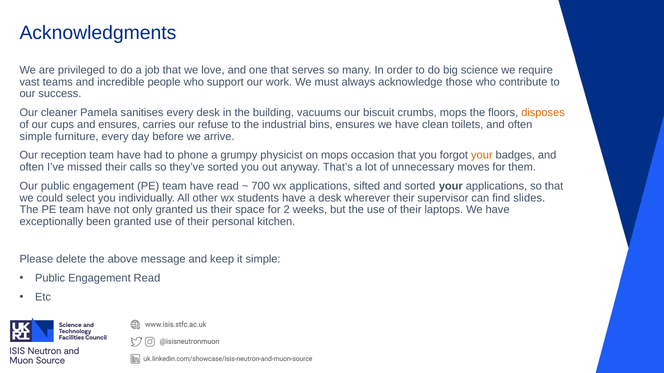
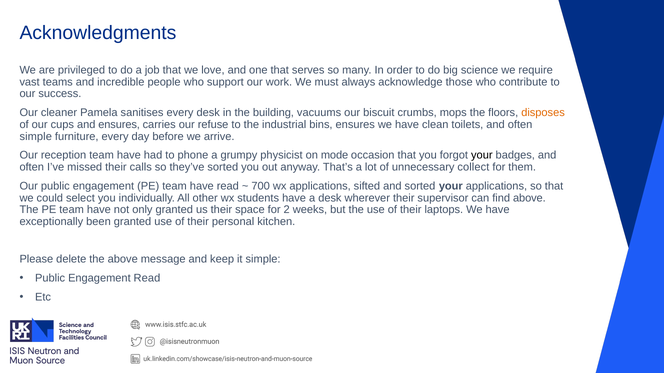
on mops: mops -> mode
your at (482, 155) colour: orange -> black
moves: moves -> collect
find slides: slides -> above
